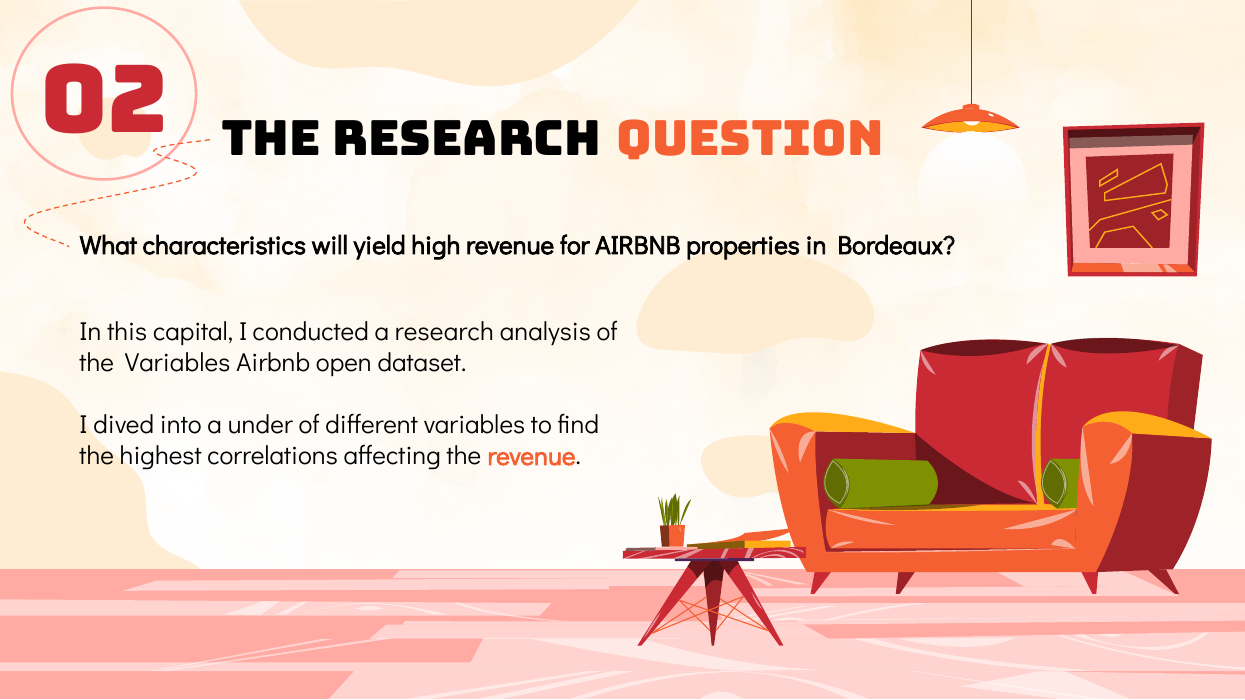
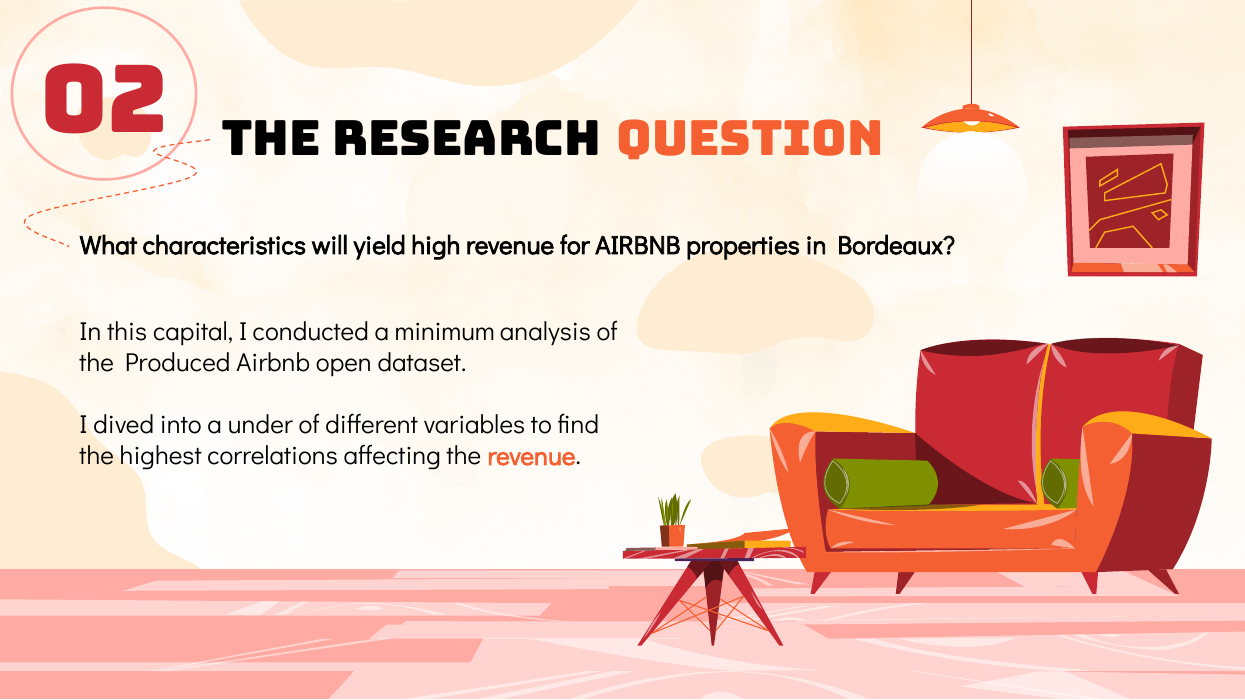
a research: research -> minimum
the Variables: Variables -> Produced
